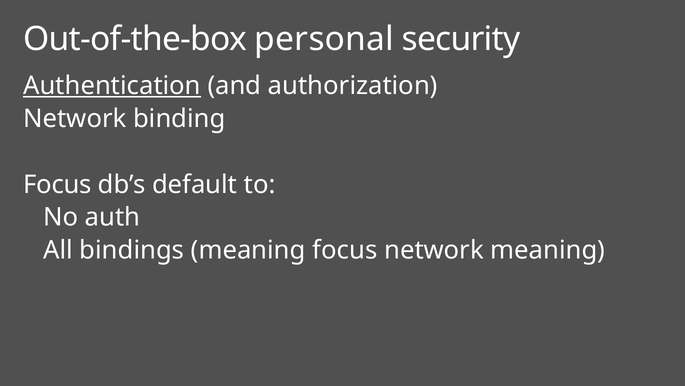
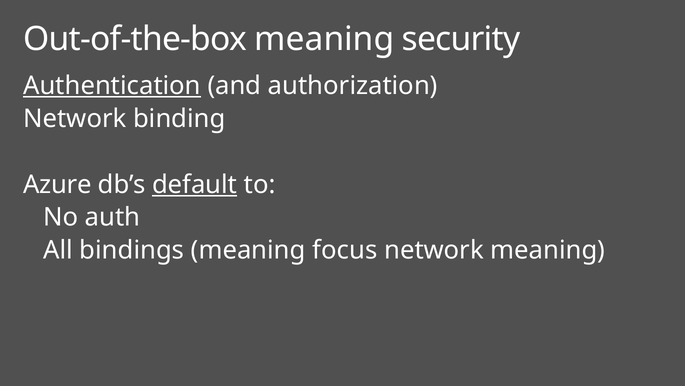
Out-of-the-box personal: personal -> meaning
Focus at (57, 184): Focus -> Azure
default underline: none -> present
